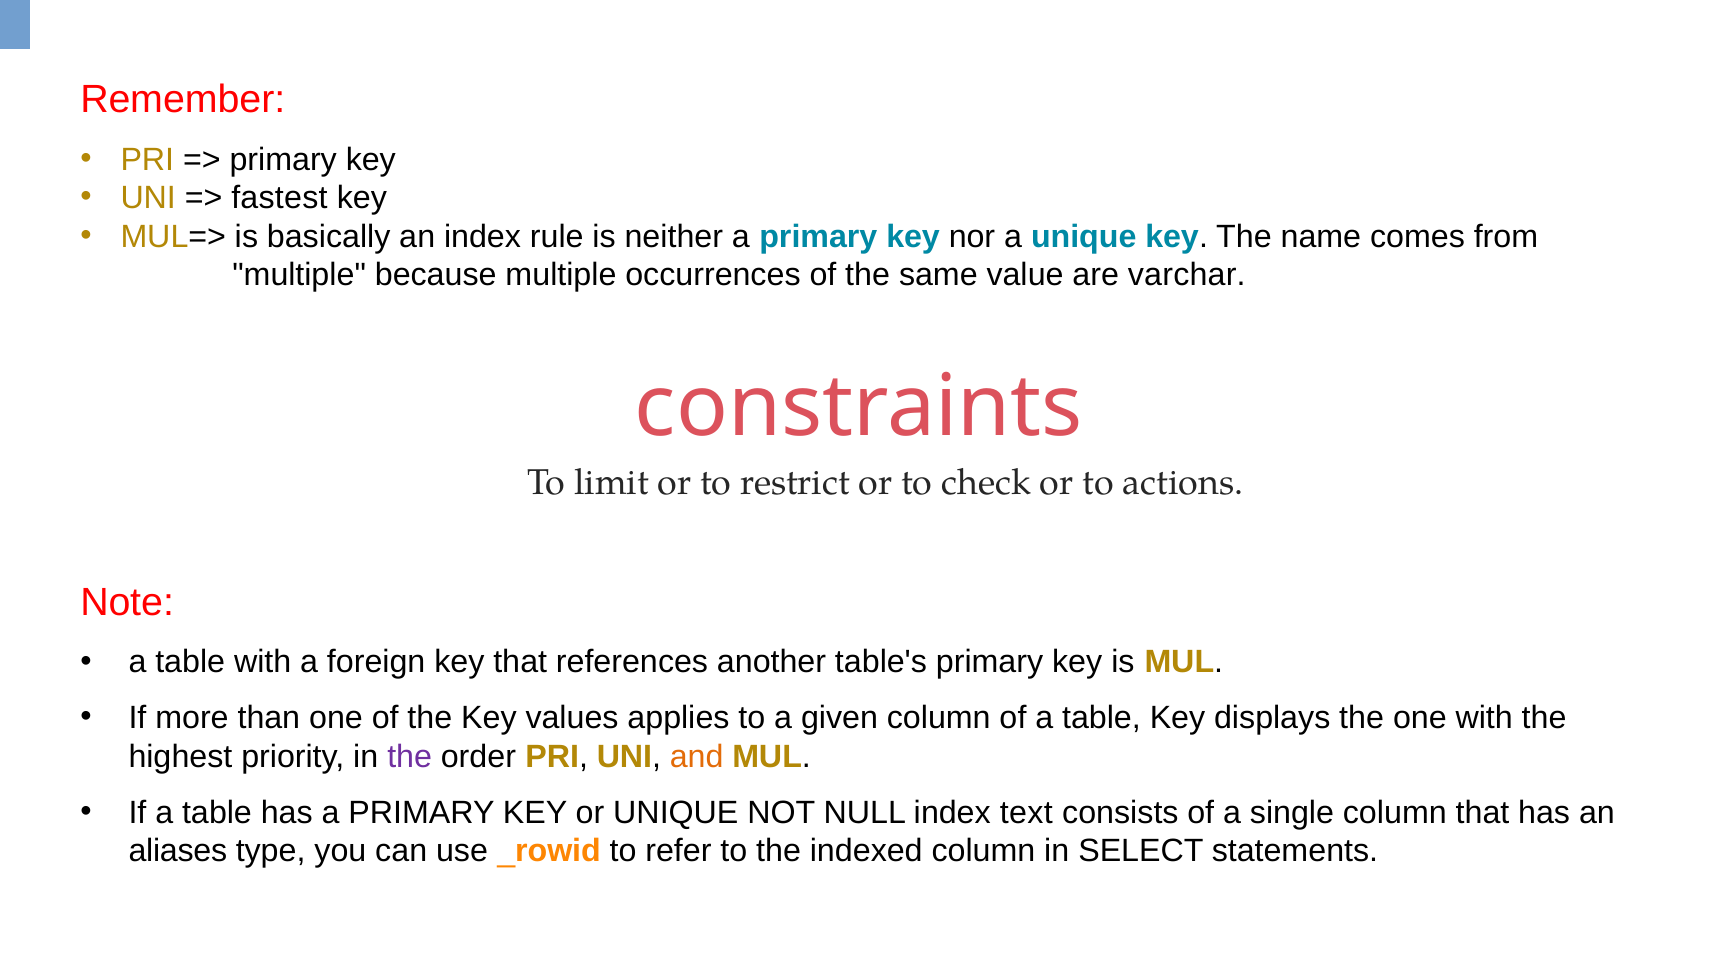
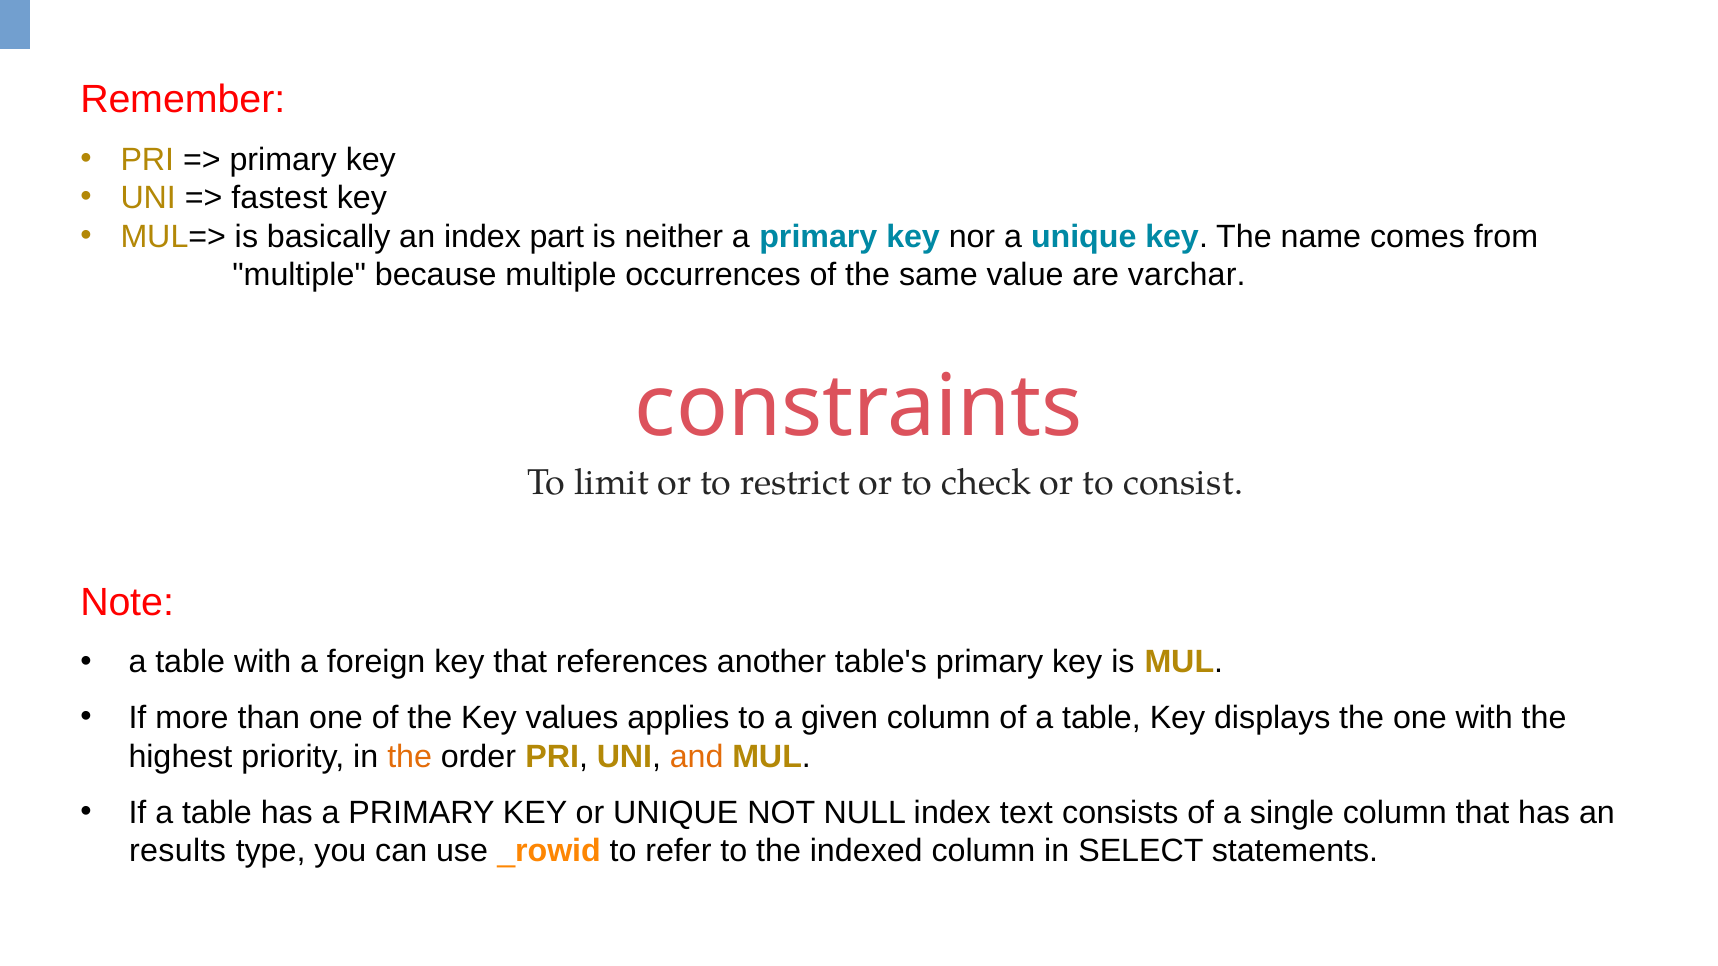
rule: rule -> part
actions: actions -> consist
the at (410, 757) colour: purple -> orange
aliases: aliases -> results
